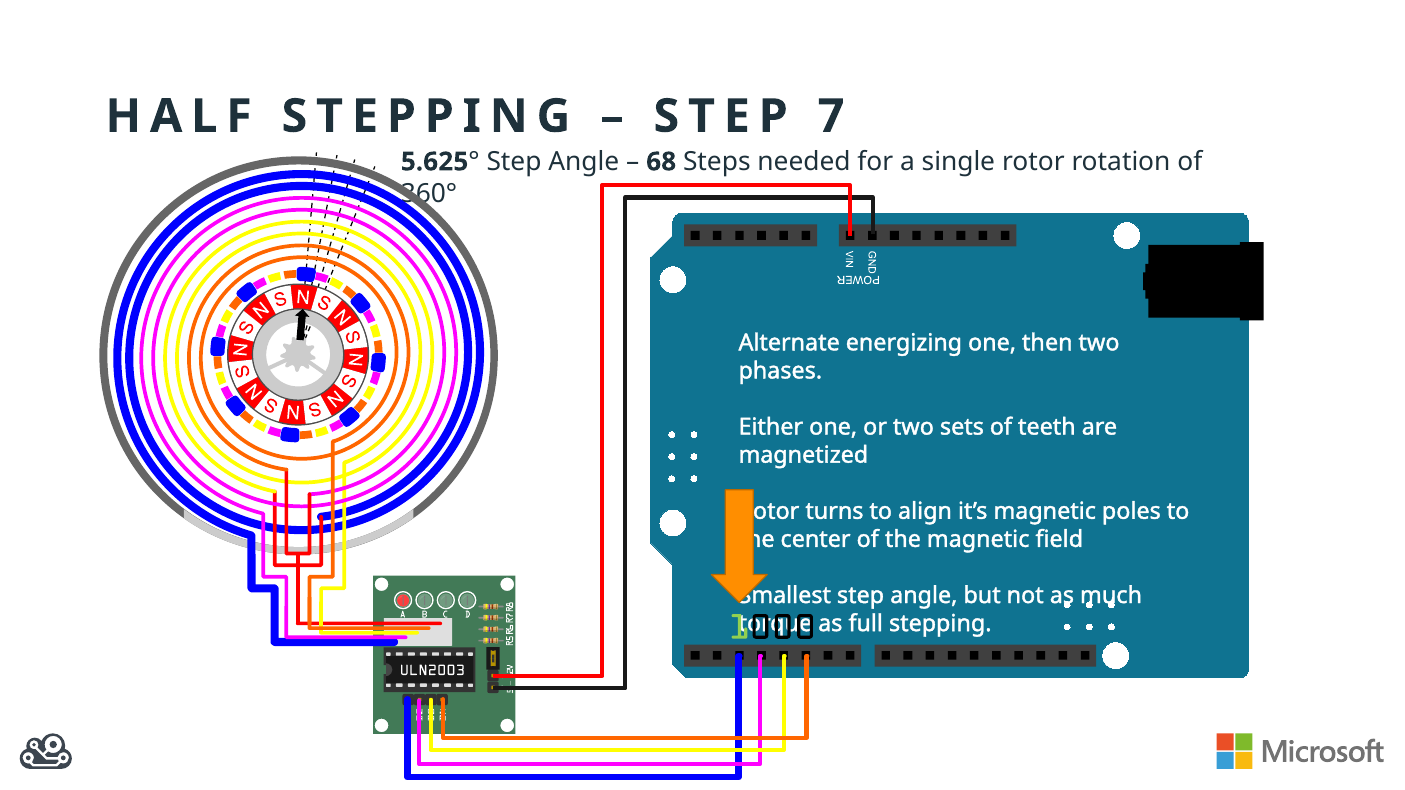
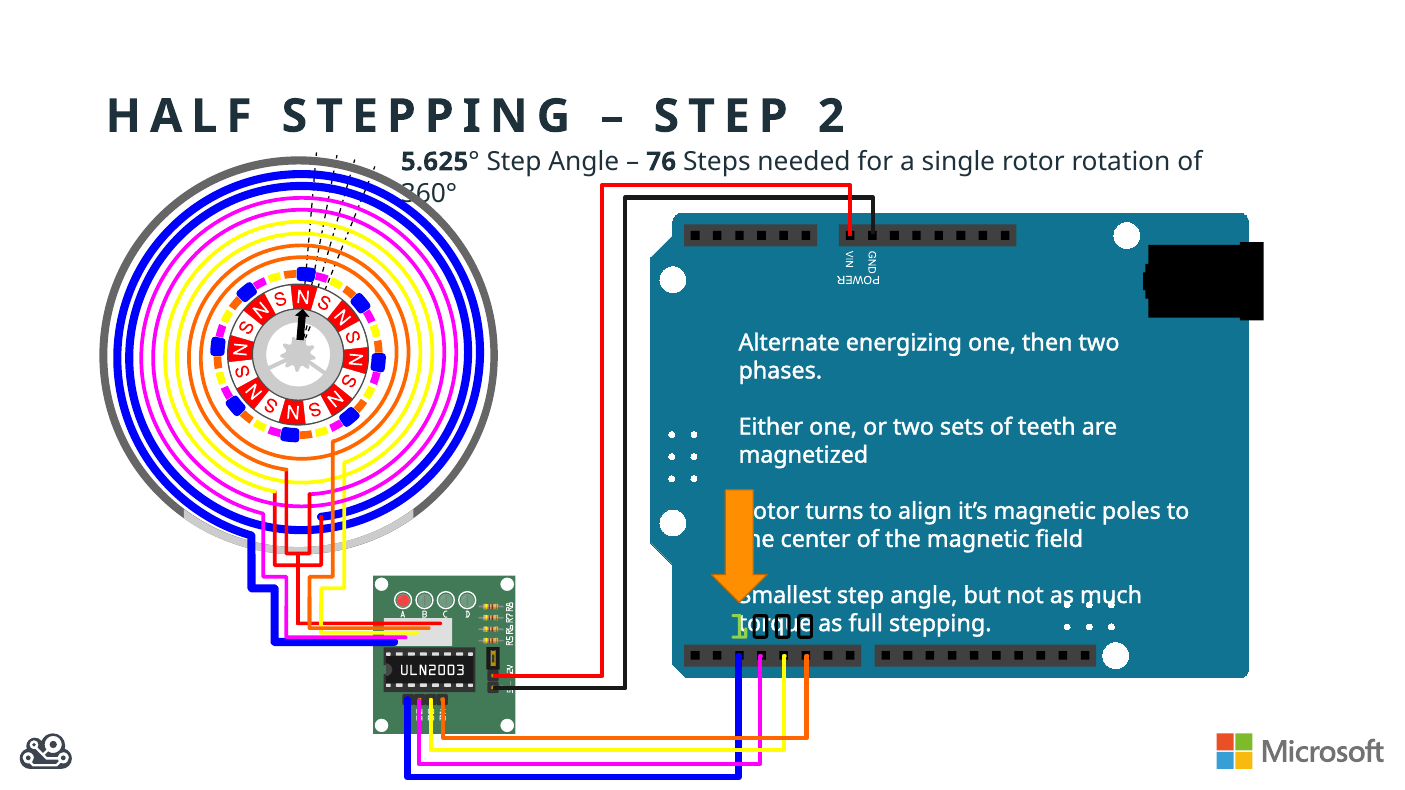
7: 7 -> 2
68: 68 -> 76
